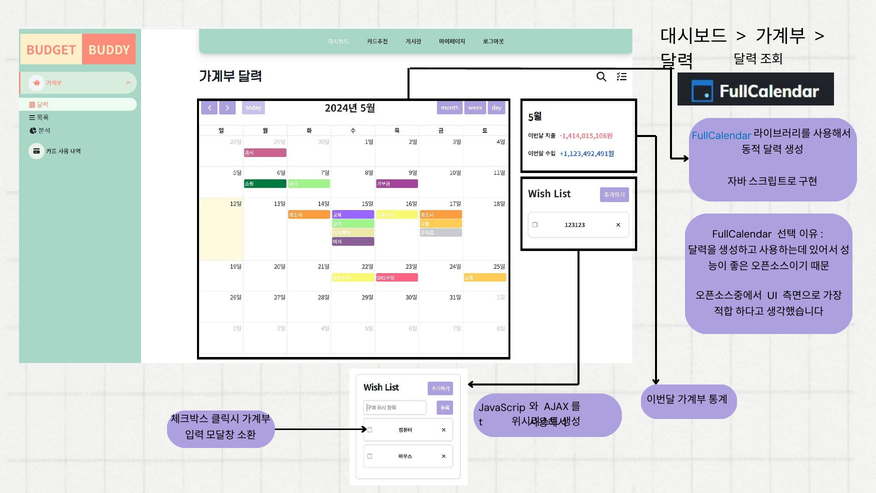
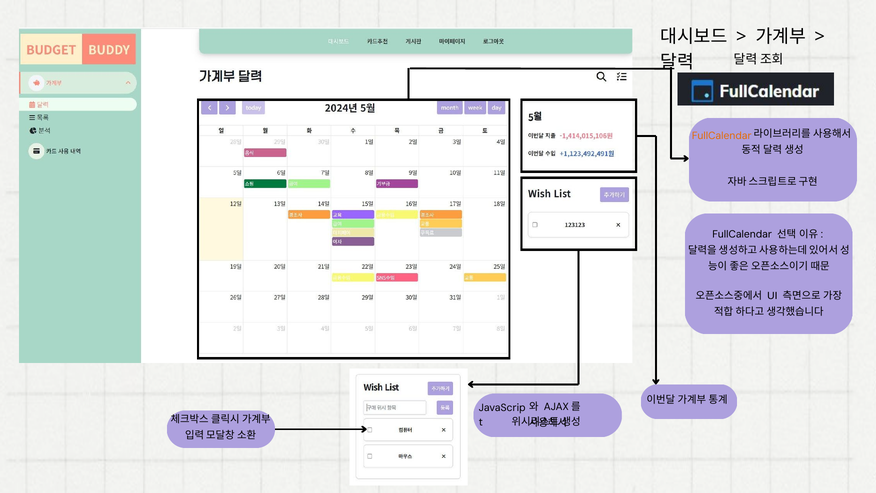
FullCalendar at (722, 136) colour: blue -> orange
